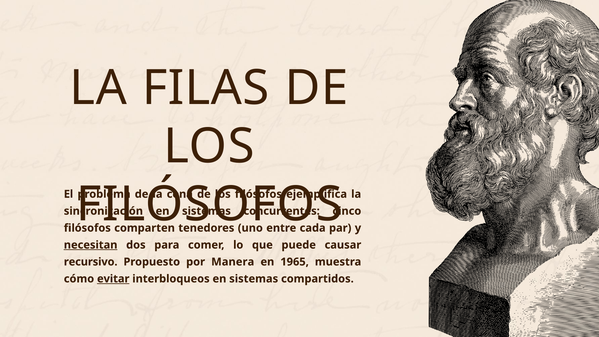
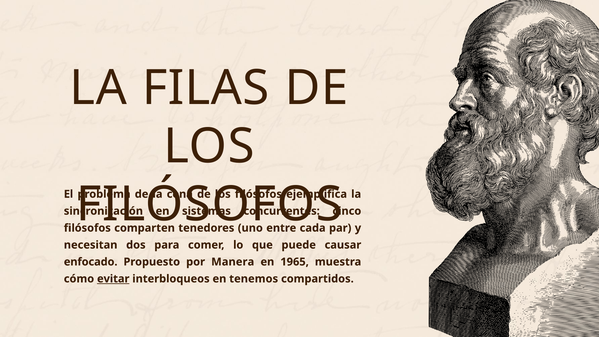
necesitan underline: present -> none
recursivo: recursivo -> enfocado
interbloqueos en sistemas: sistemas -> tenemos
